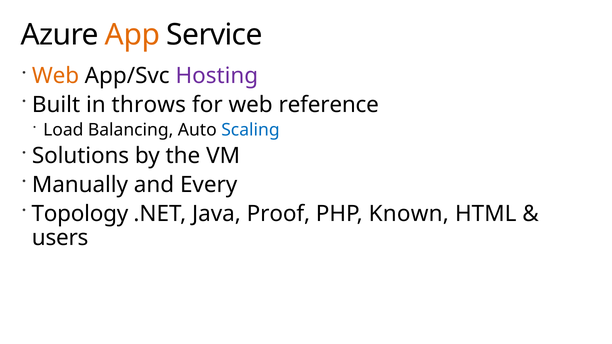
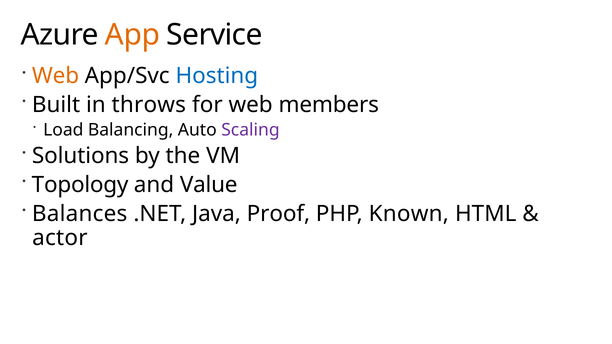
Hosting colour: purple -> blue
reference: reference -> members
Scaling colour: blue -> purple
Manually: Manually -> Topology
Every: Every -> Value
Topology: Topology -> Balances
users: users -> actor
